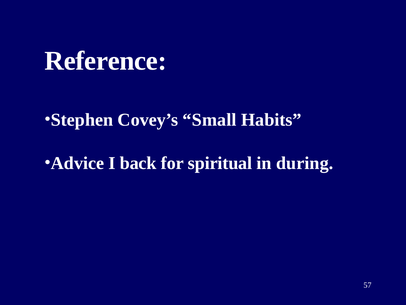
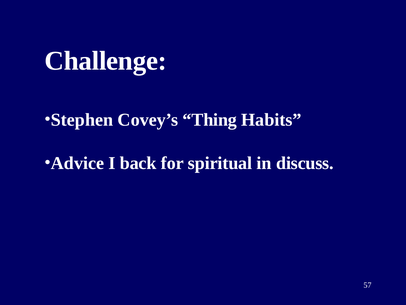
Reference: Reference -> Challenge
Small: Small -> Thing
during: during -> discuss
